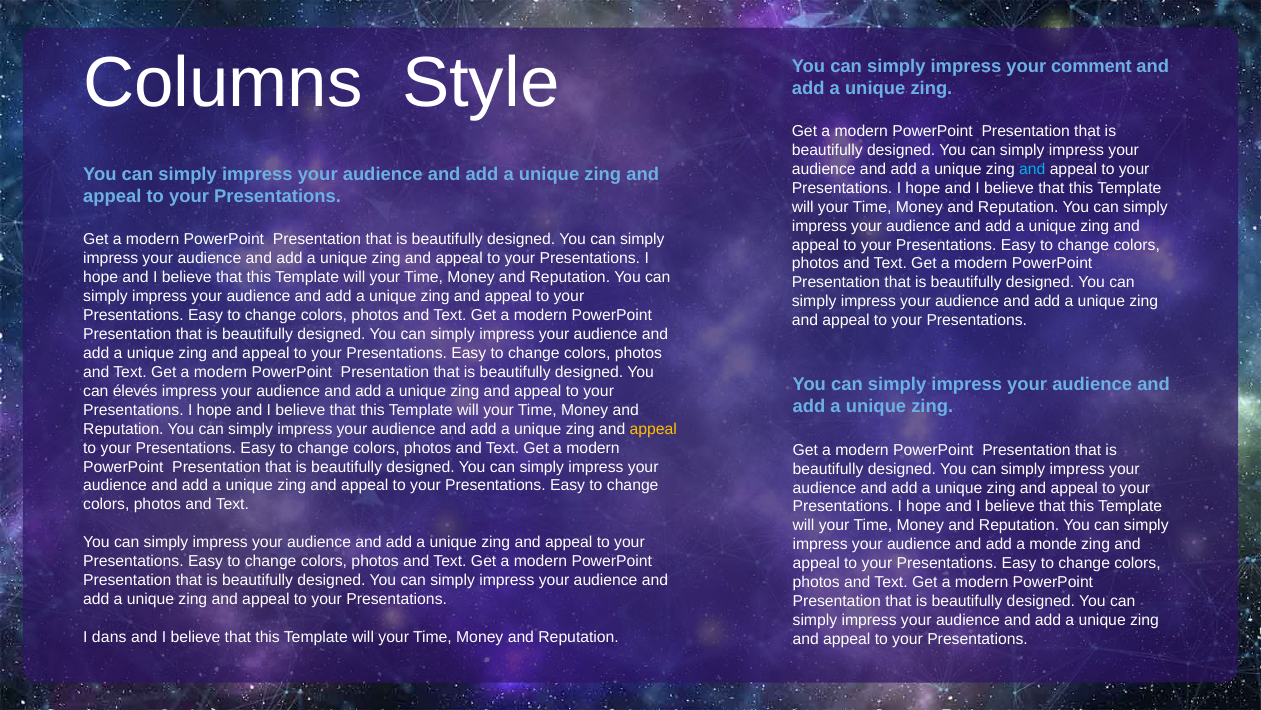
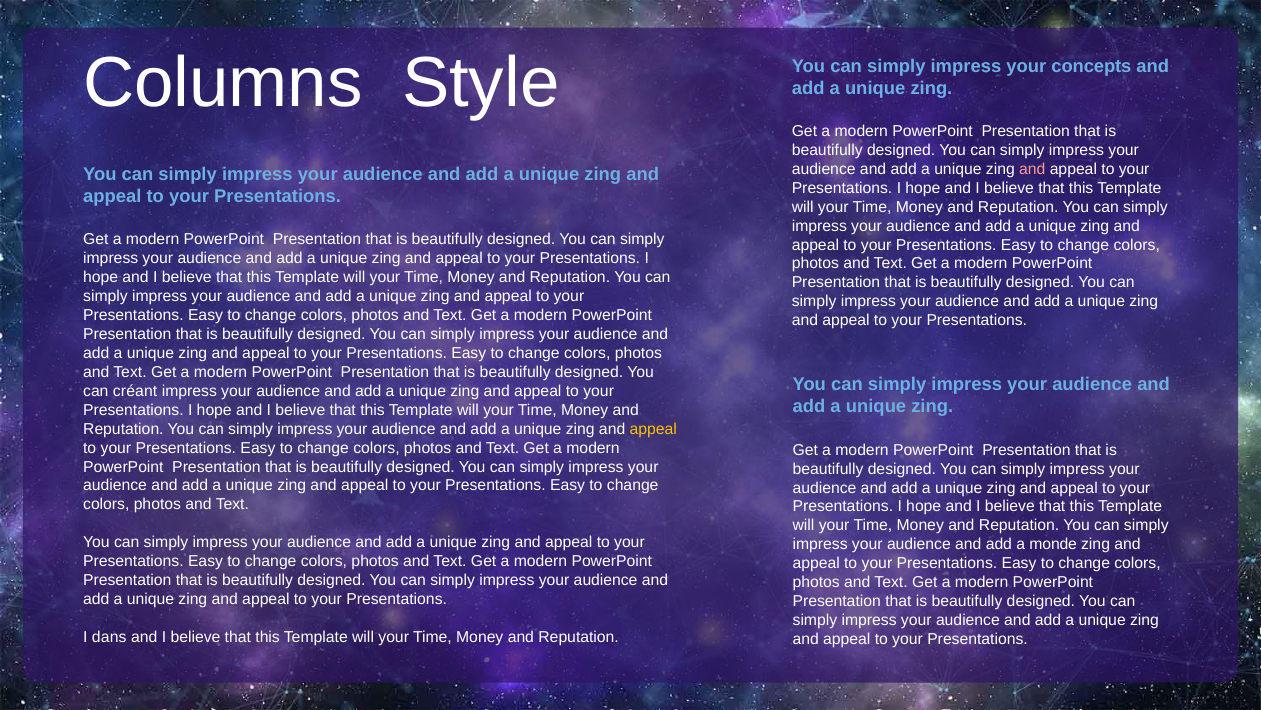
comment: comment -> concepts
and at (1032, 169) colour: light blue -> pink
élevés: élevés -> créant
